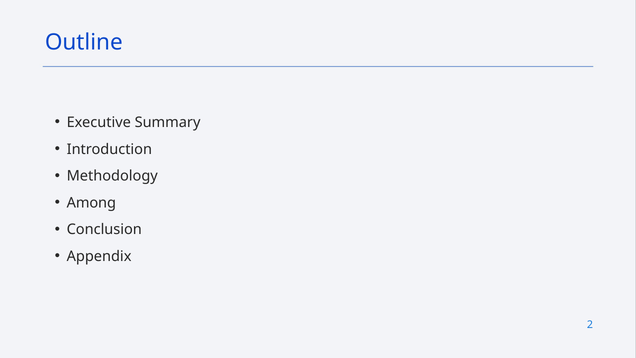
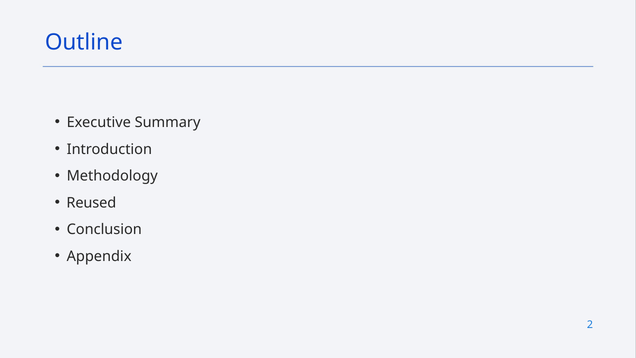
Among: Among -> Reused
